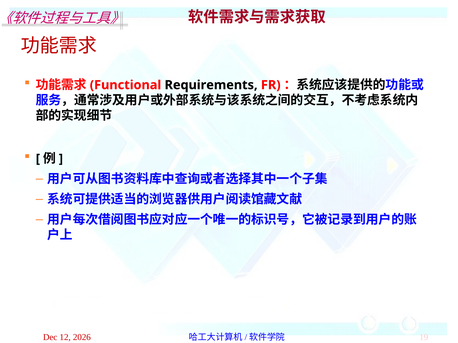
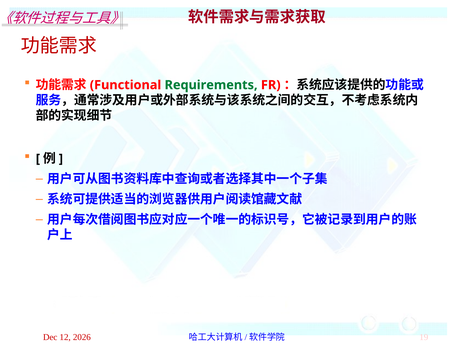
Requirements colour: black -> green
